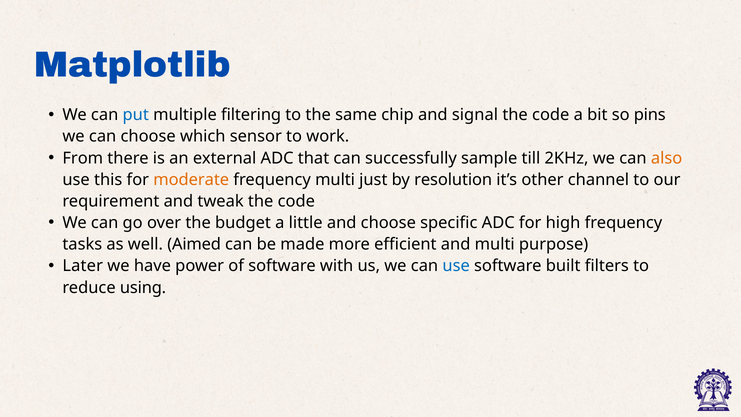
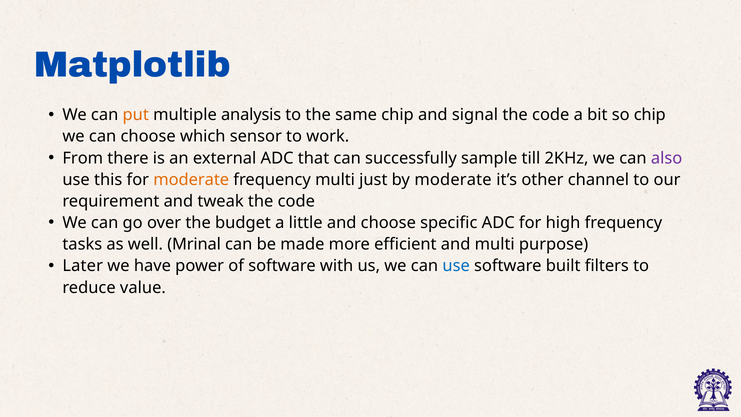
put colour: blue -> orange
filtering: filtering -> analysis
so pins: pins -> chip
also colour: orange -> purple
by resolution: resolution -> moderate
Aimed: Aimed -> Mrinal
using: using -> value
